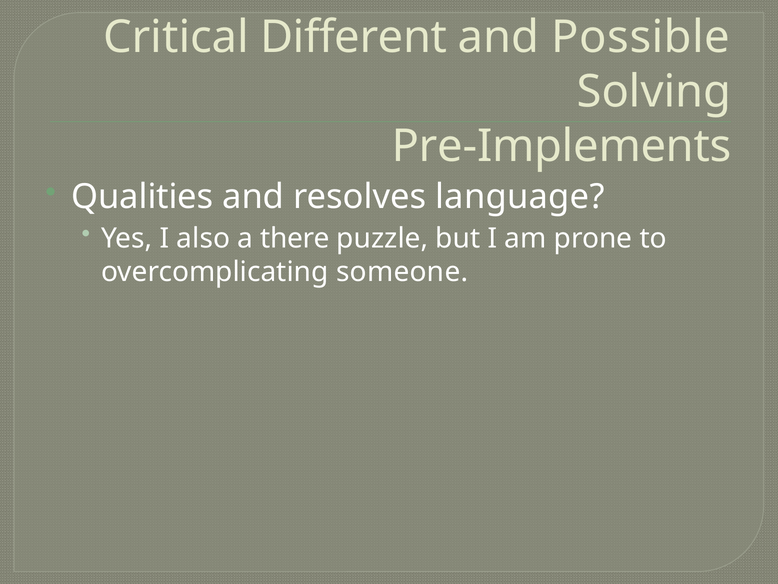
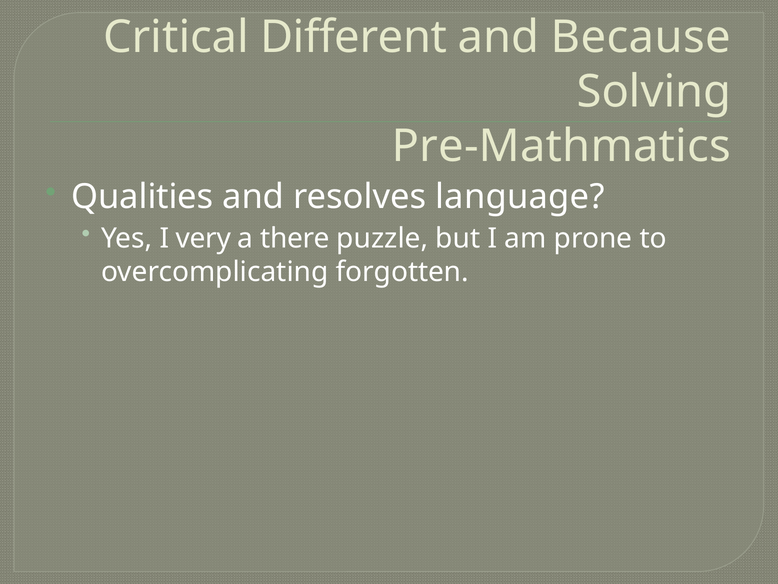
Possible: Possible -> Because
Pre-Implements: Pre-Implements -> Pre-Mathmatics
also: also -> very
someone: someone -> forgotten
